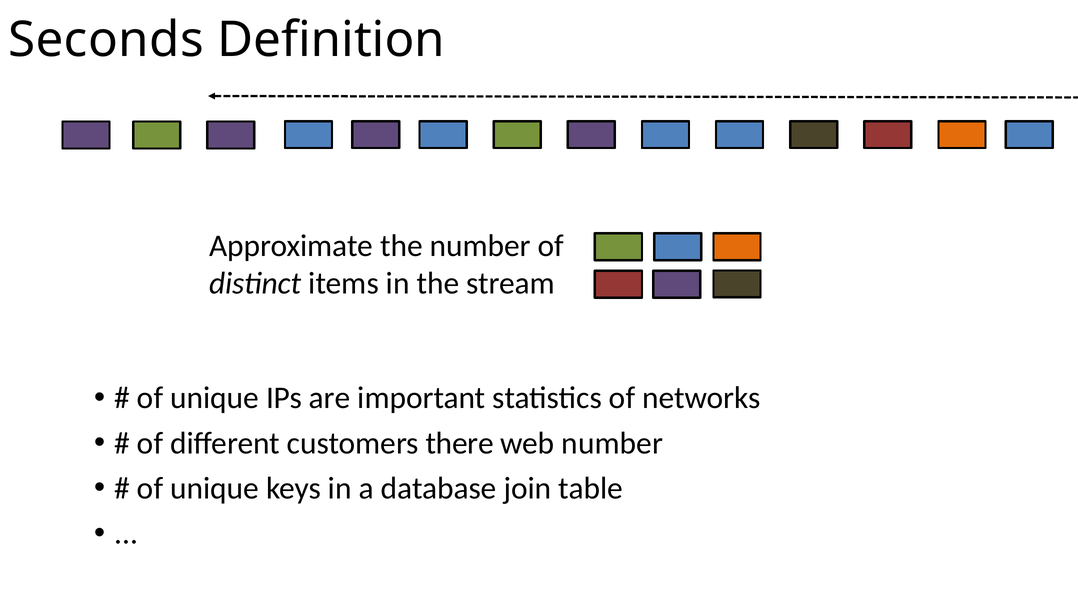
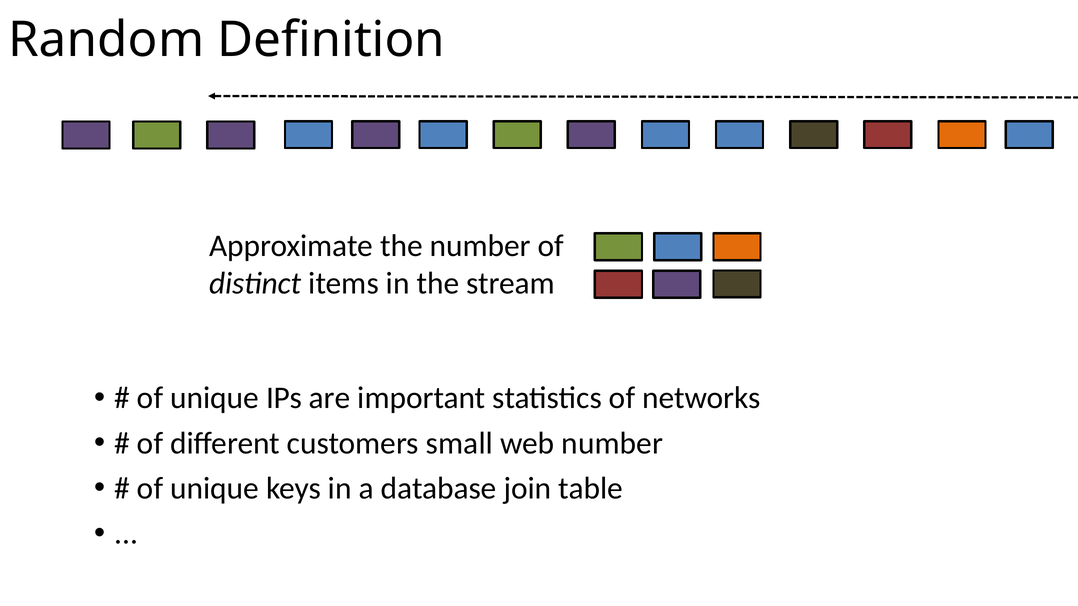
Seconds: Seconds -> Random
there: there -> small
